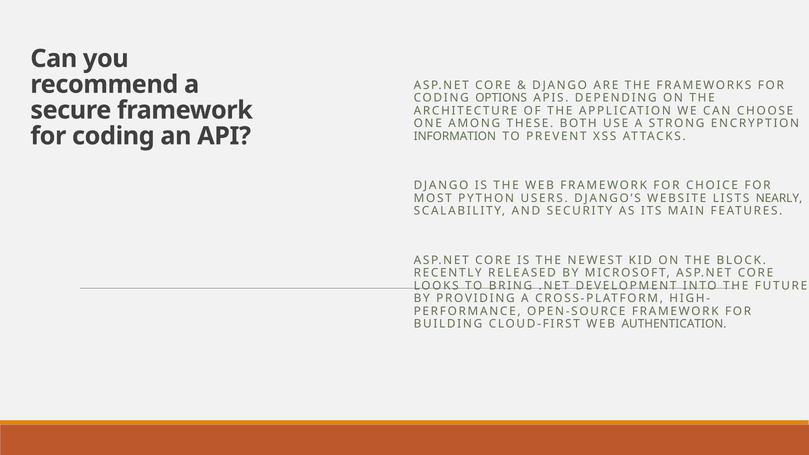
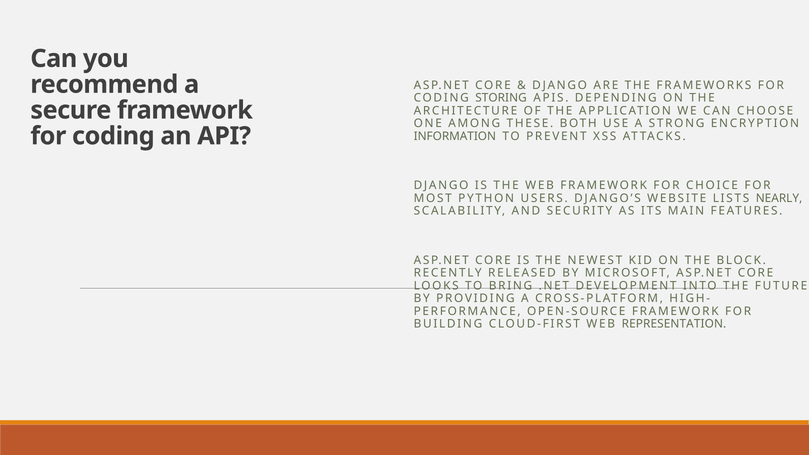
OPTIONS: OPTIONS -> STORING
AUTHENTICATION: AUTHENTICATION -> REPRESENTATION
